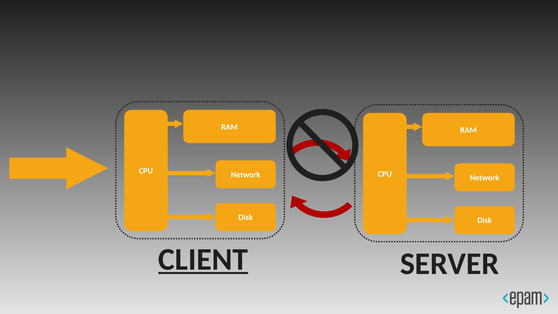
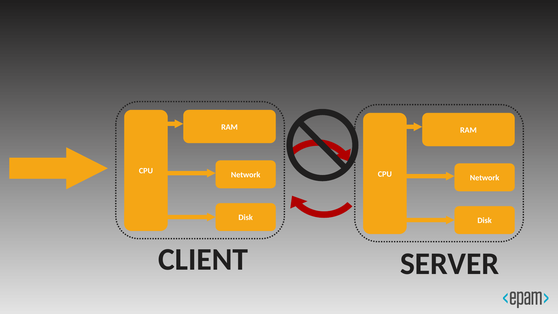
CLIENT underline: present -> none
